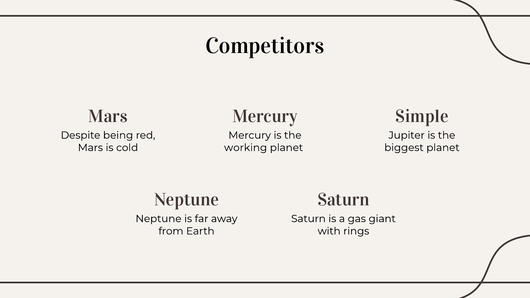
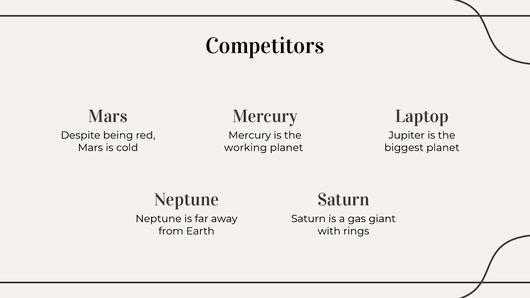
Simple: Simple -> Laptop
